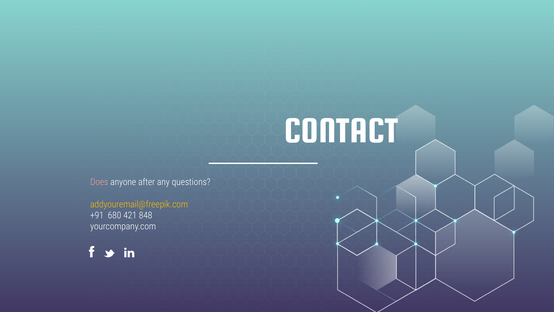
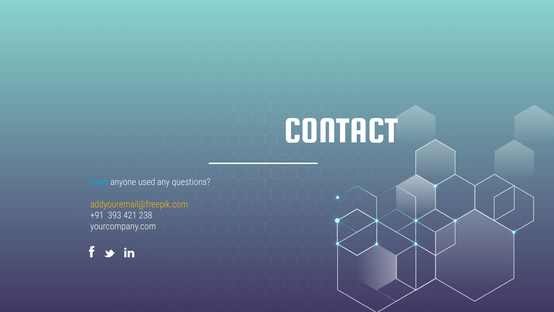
Does colour: pink -> light blue
after: after -> used
680: 680 -> 393
848: 848 -> 238
